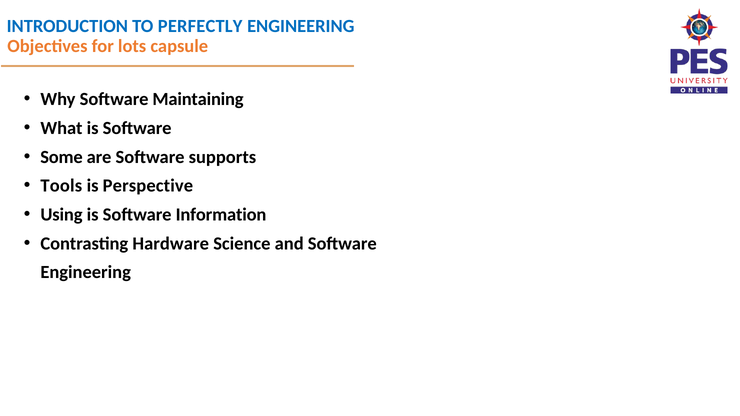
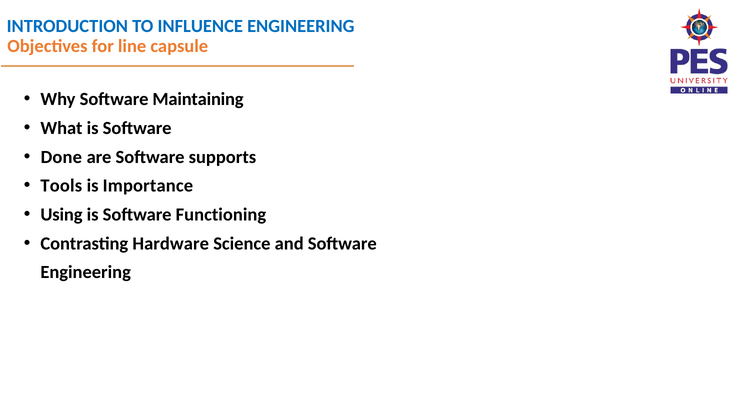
PERFECTLY: PERFECTLY -> INFLUENCE
lots: lots -> line
Some: Some -> Done
Perspective: Perspective -> Importance
Information: Information -> Functioning
